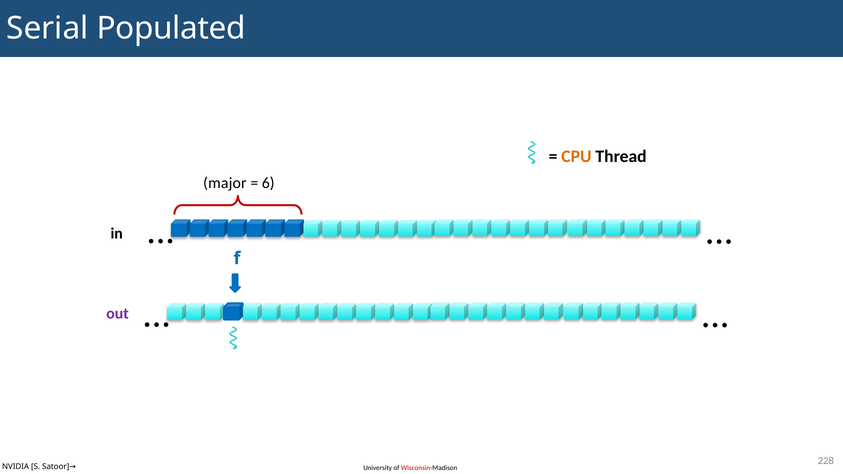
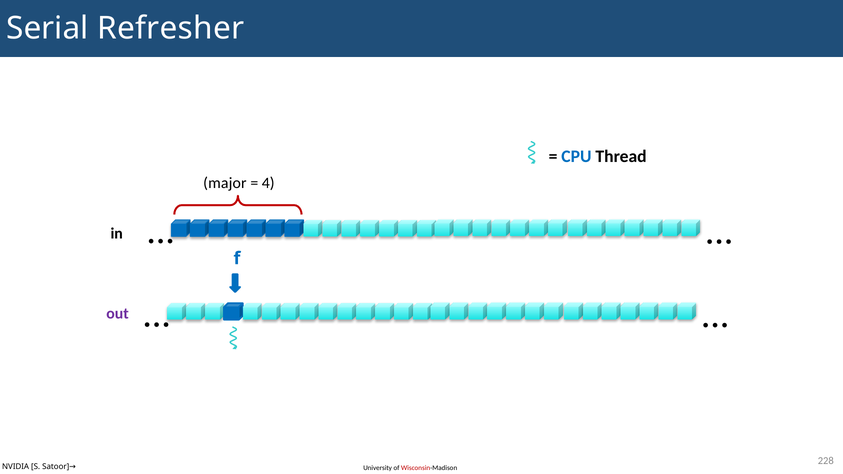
Populated: Populated -> Refresher
CPU colour: orange -> blue
6: 6 -> 4
